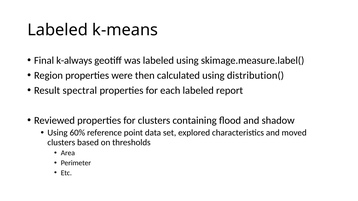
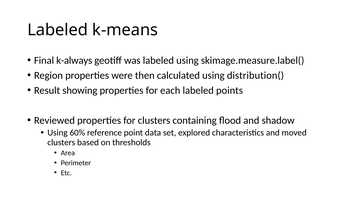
spectral: spectral -> showing
report: report -> points
